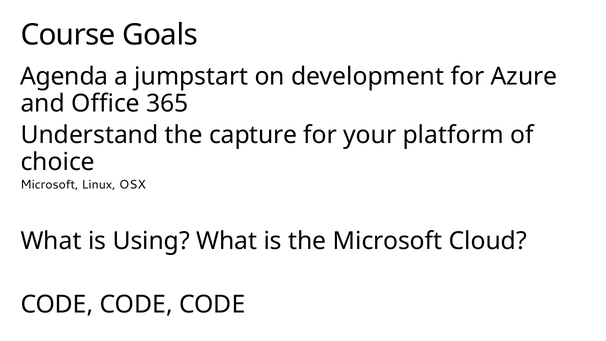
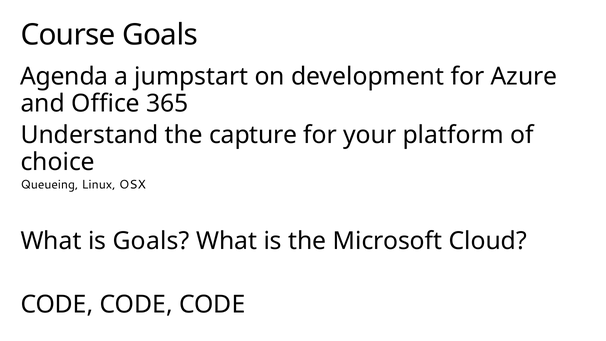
Microsoft at (49, 185): Microsoft -> Queueing
is Using: Using -> Goals
